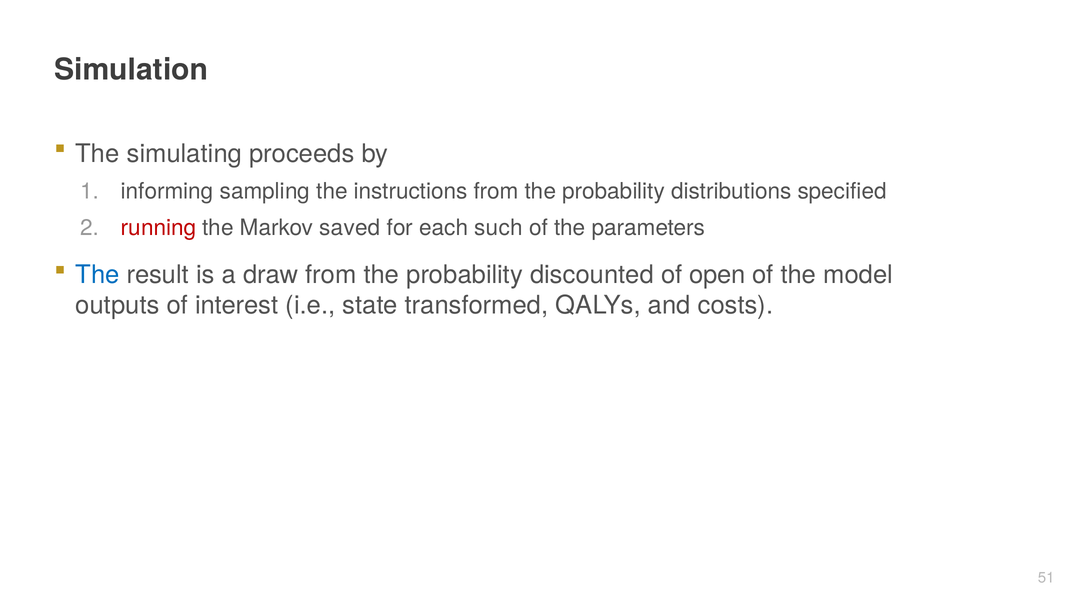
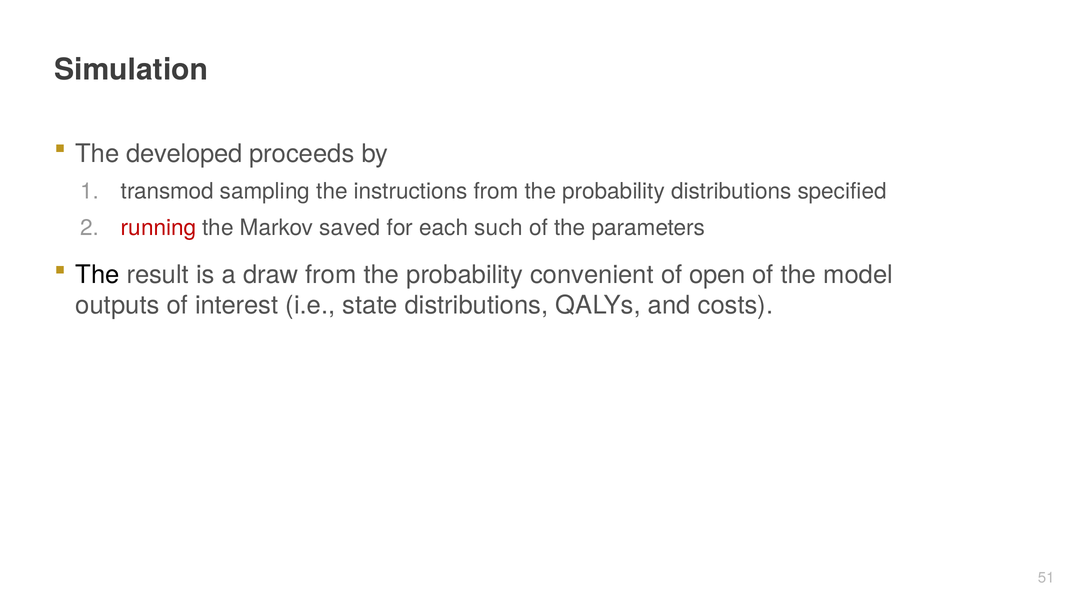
simulating: simulating -> developed
informing: informing -> transmod
The at (97, 275) colour: blue -> black
discounted: discounted -> convenient
state transformed: transformed -> distributions
